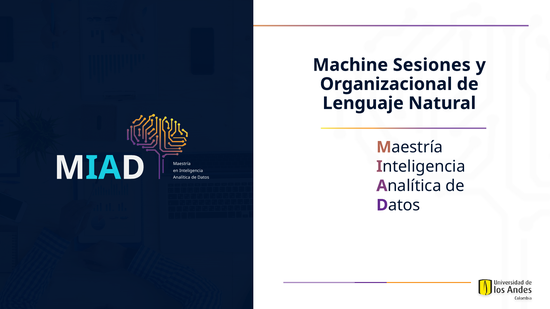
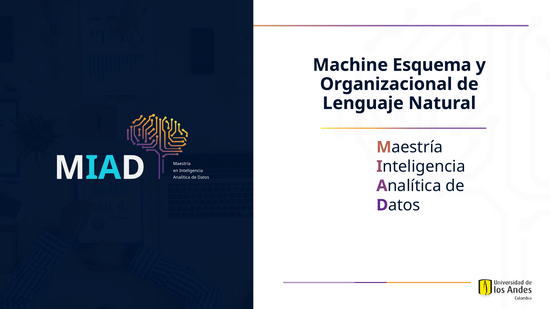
Sesiones: Sesiones -> Esquema
